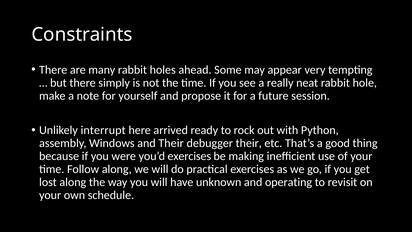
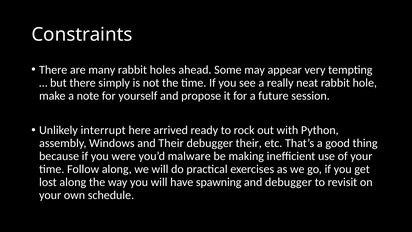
you’d exercises: exercises -> malware
unknown: unknown -> spawning
and operating: operating -> debugger
